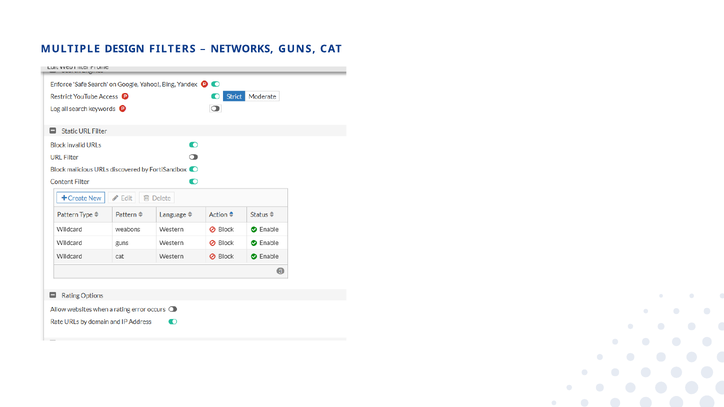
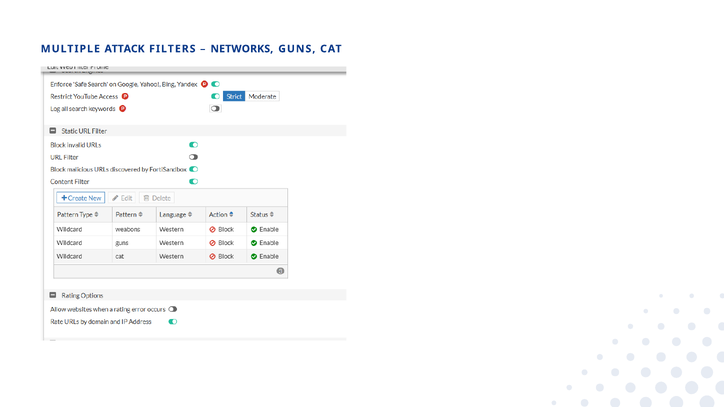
DESIGN: DESIGN -> ATTACK
